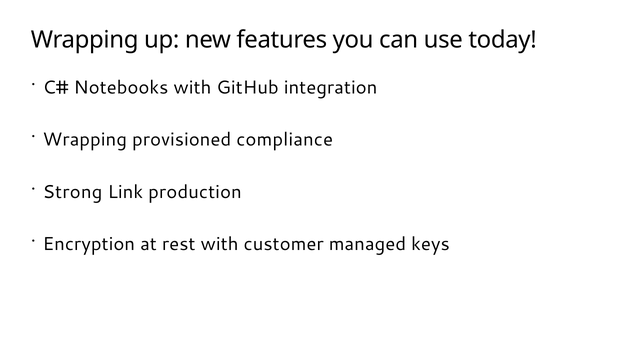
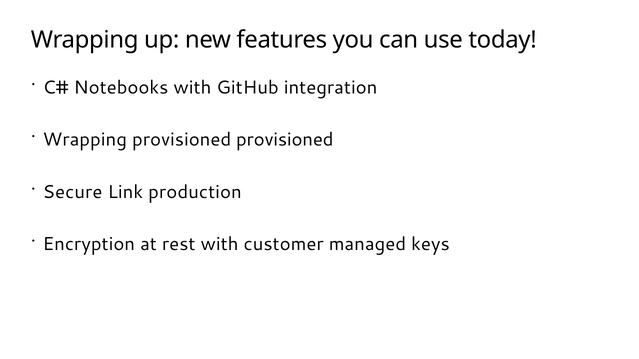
provisioned compliance: compliance -> provisioned
Strong: Strong -> Secure
